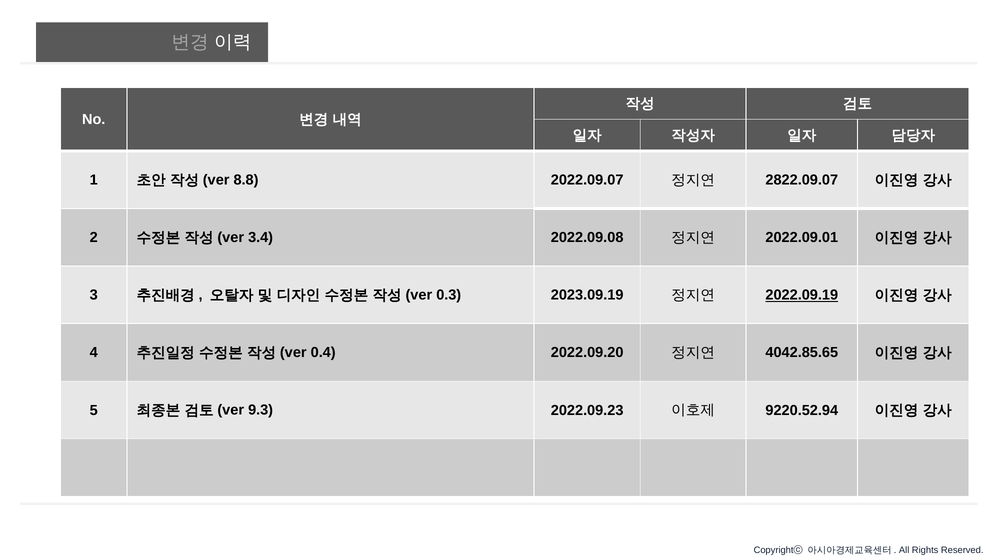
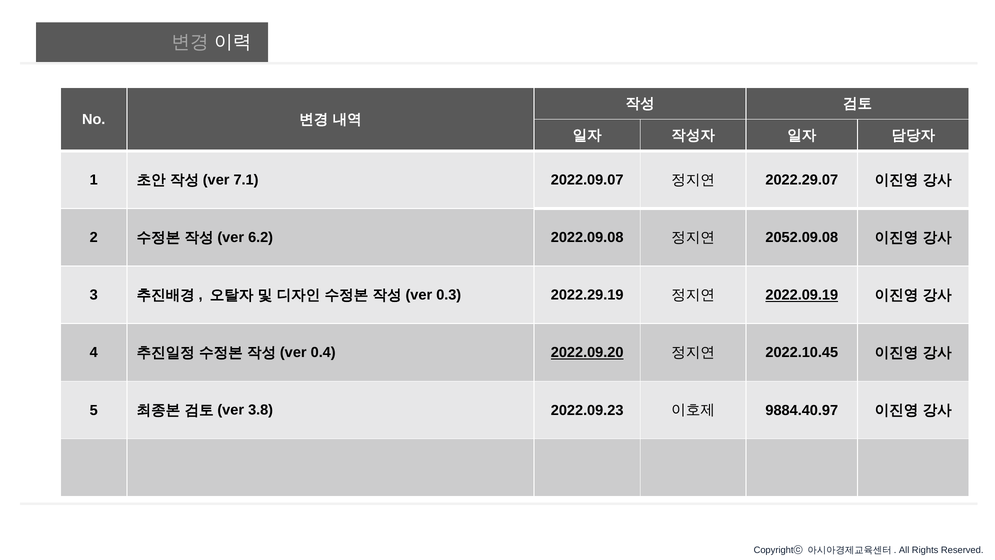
8.8: 8.8 -> 7.1
2822.09.07: 2822.09.07 -> 2022.29.07
3.4: 3.4 -> 6.2
2022.09.01: 2022.09.01 -> 2052.09.08
2023.09.19: 2023.09.19 -> 2022.29.19
2022.09.20 underline: none -> present
4042.85.65: 4042.85.65 -> 2022.10.45
9.3: 9.3 -> 3.8
9220.52.94: 9220.52.94 -> 9884.40.97
